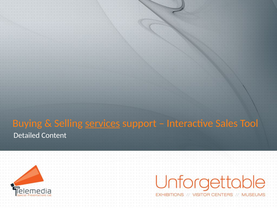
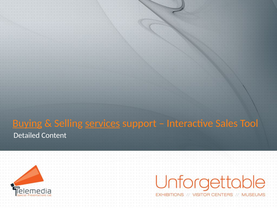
Buying underline: none -> present
